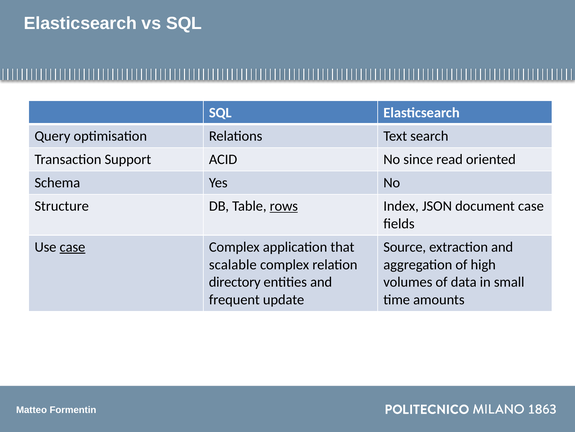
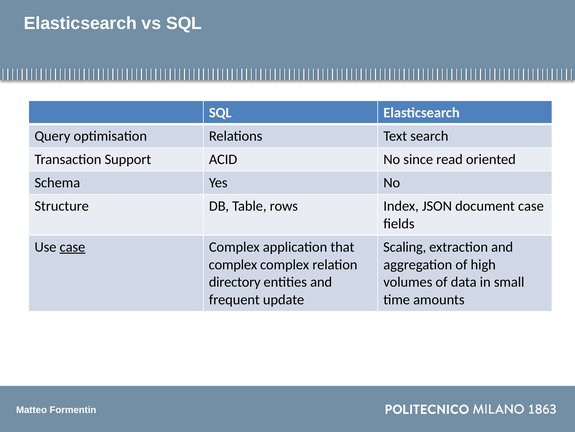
rows underline: present -> none
Source: Source -> Scaling
scalable at (233, 264): scalable -> complex
